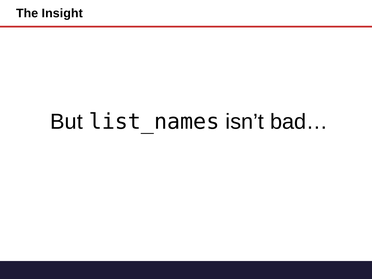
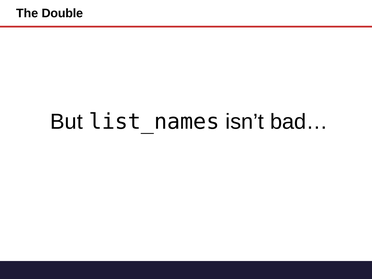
Insight: Insight -> Double
